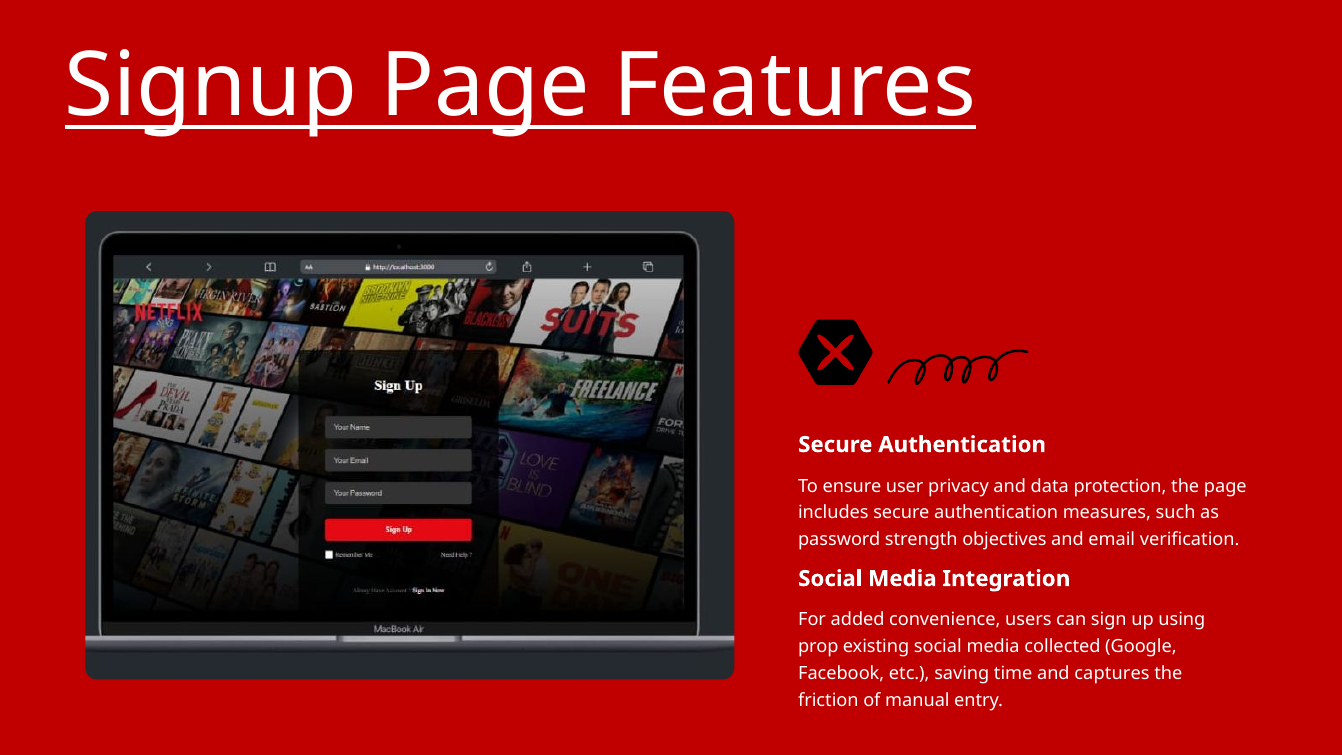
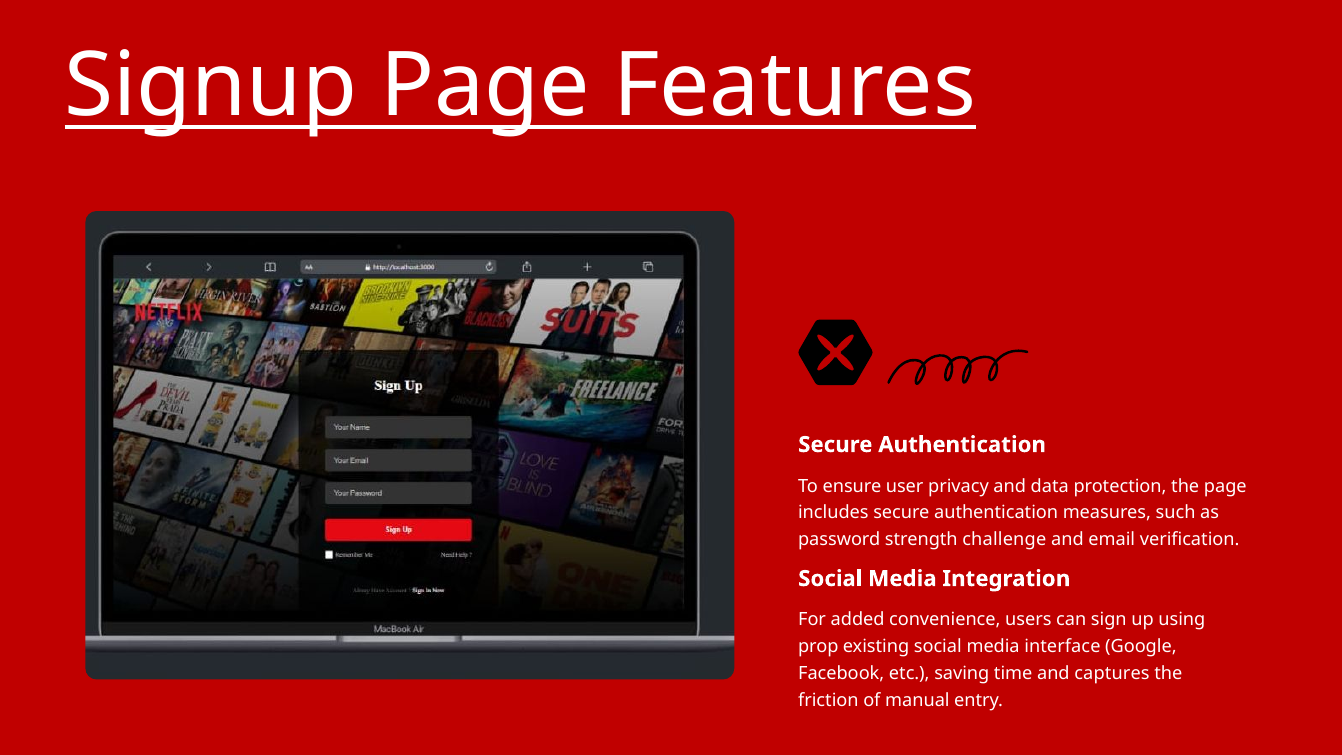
objectives: objectives -> challenge
collected: collected -> interface
